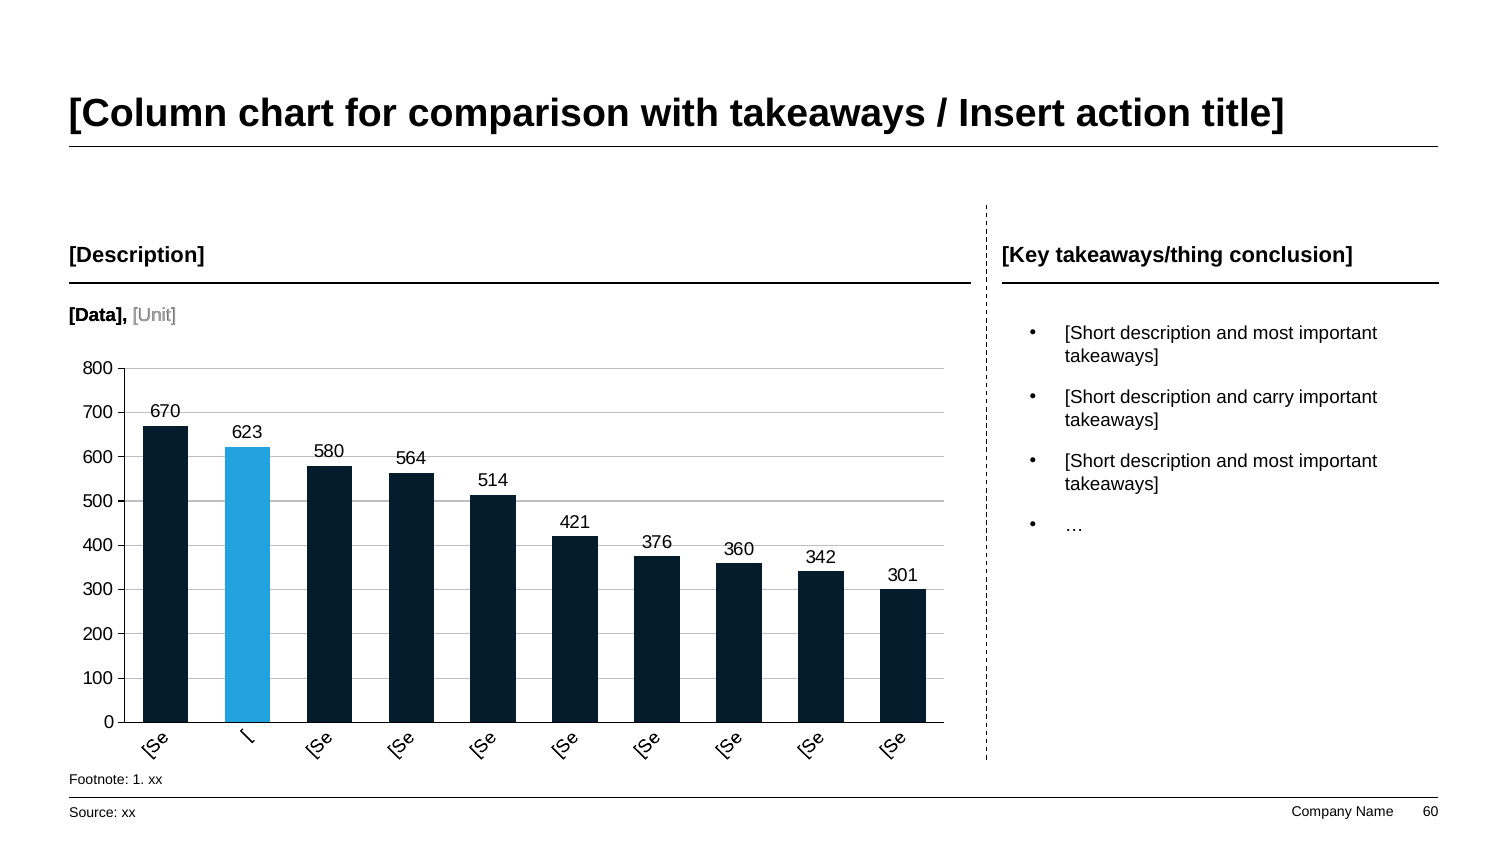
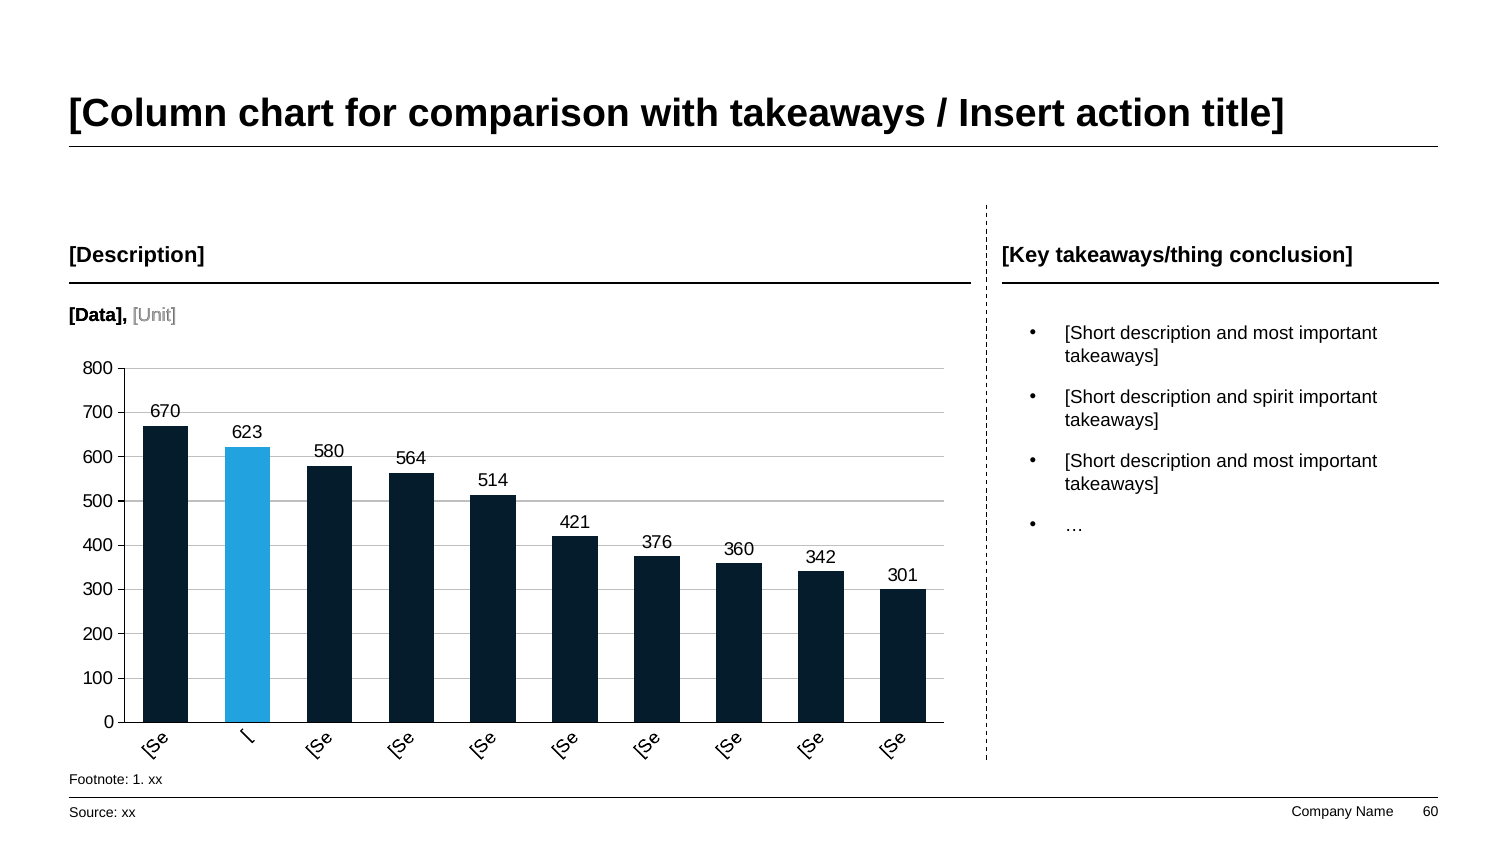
carry: carry -> spirit
